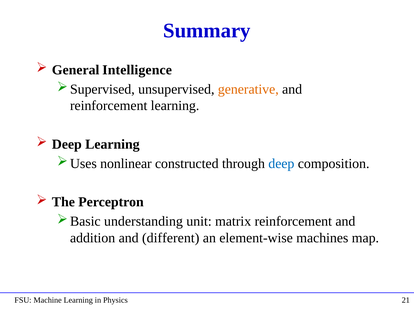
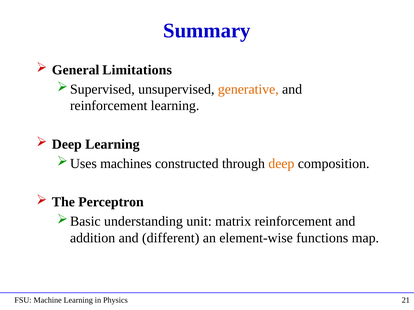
Intelligence: Intelligence -> Limitations
nonlinear: nonlinear -> machines
deep at (281, 164) colour: blue -> orange
machines: machines -> functions
